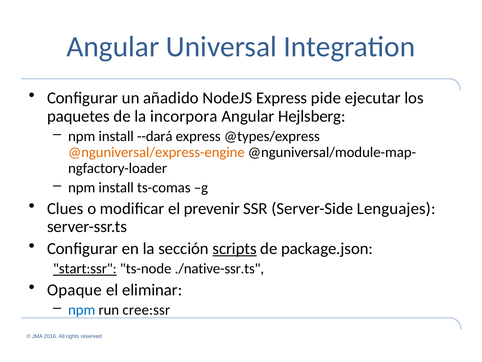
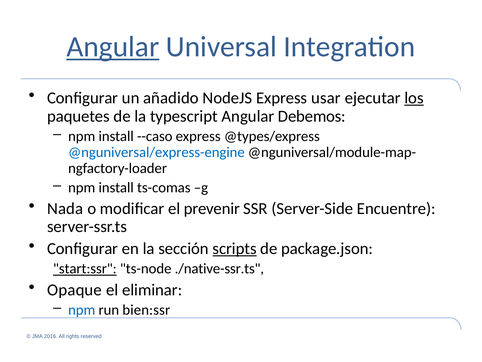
Angular at (113, 47) underline: none -> present
pide: pide -> usar
los underline: none -> present
incorpora: incorpora -> typescript
Hejlsberg: Hejlsberg -> Debemos
--dará: --dará -> --caso
@nguniversal/express-engine colour: orange -> blue
Clues: Clues -> Nada
Lenguajes: Lenguajes -> Encuentre
cree:ssr: cree:ssr -> bien:ssr
